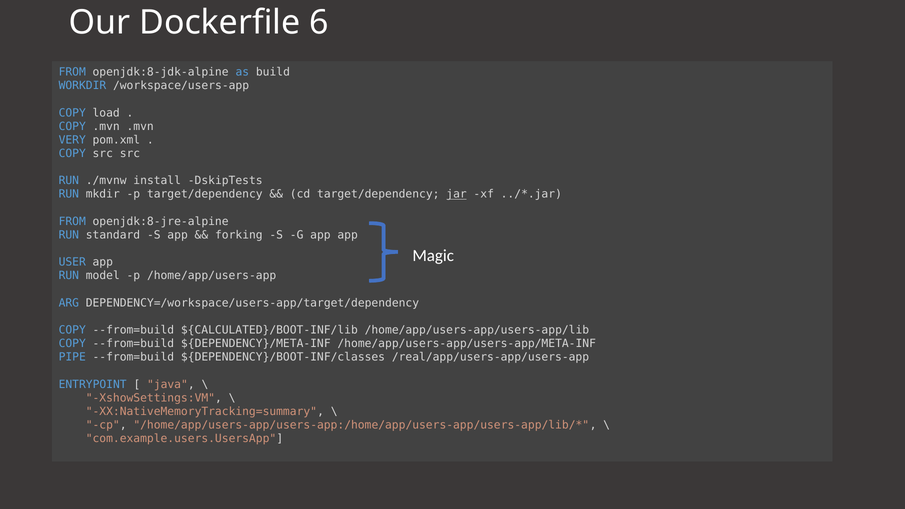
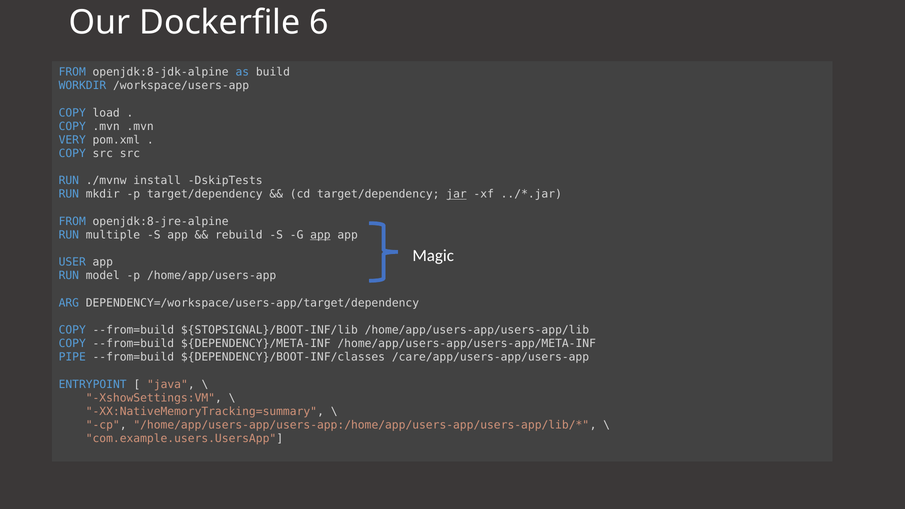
standard: standard -> multiple
forking: forking -> rebuild
app at (320, 235) underline: none -> present
${CALCULATED}/BOOT-INF/lib: ${CALCULATED}/BOOT-INF/lib -> ${STOPSIGNAL}/BOOT-INF/lib
/real/app/users-app/users-app: /real/app/users-app/users-app -> /care/app/users-app/users-app
